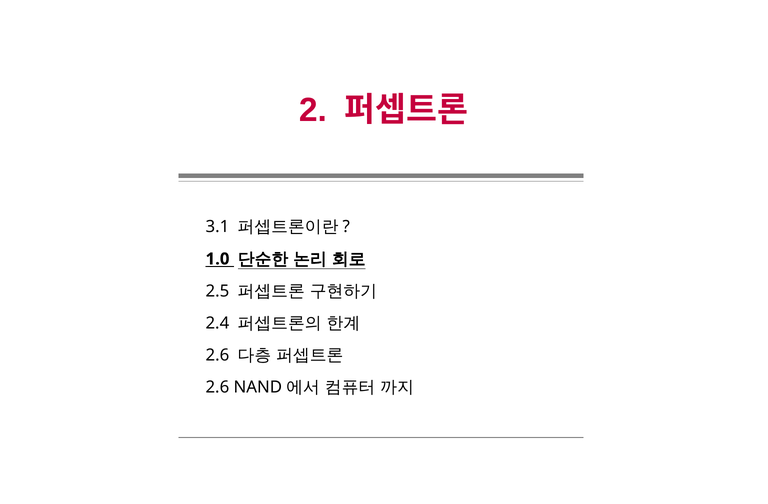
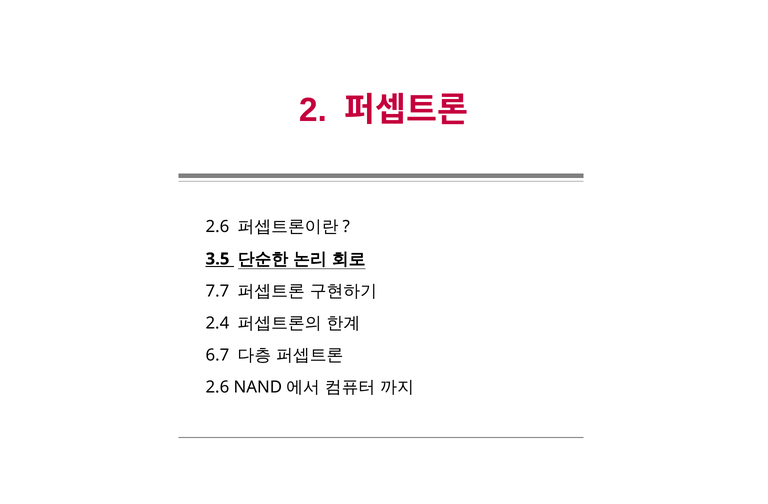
3.1 at (217, 227): 3.1 -> 2.6
1.0: 1.0 -> 3.5
2.5: 2.5 -> 7.7
2.6 at (217, 356): 2.6 -> 6.7
